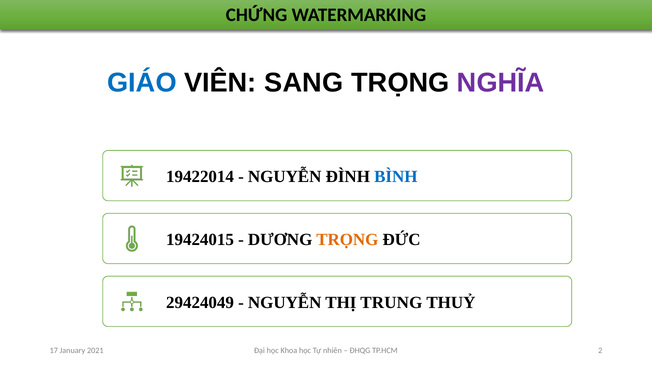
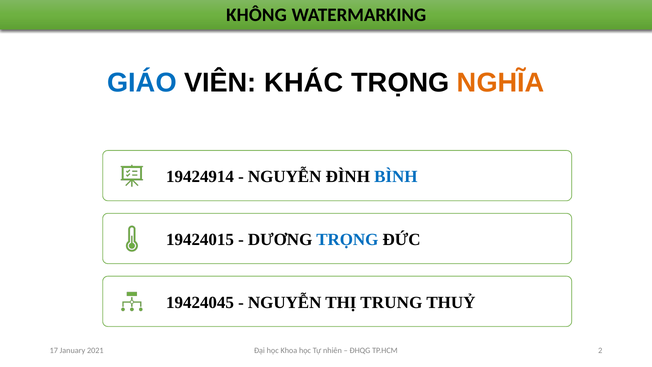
CHỨNG: CHỨNG -> KHÔNG
SANG: SANG -> KHÁC
NGHĨA colour: purple -> orange
19422014: 19422014 -> 19424914
TRỌNG at (347, 240) colour: orange -> blue
29424049: 29424049 -> 19424045
